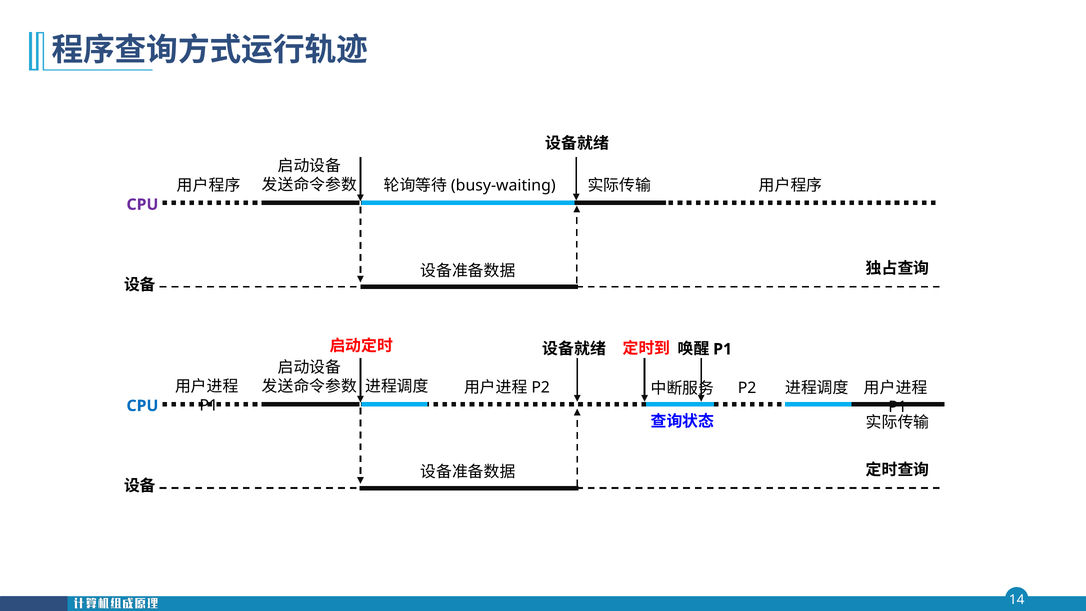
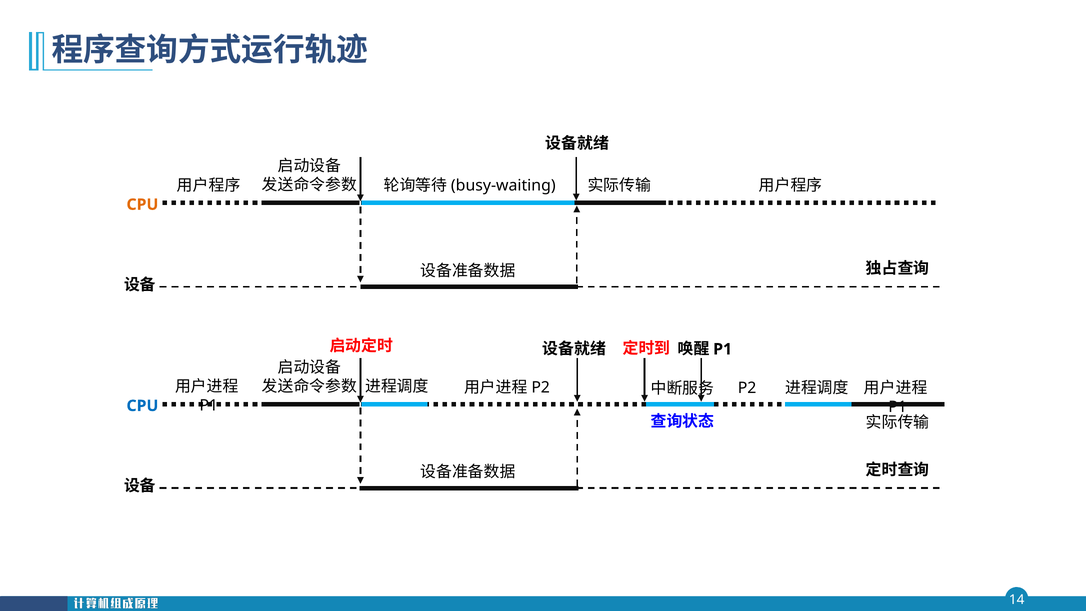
CPU at (142, 205) colour: purple -> orange
